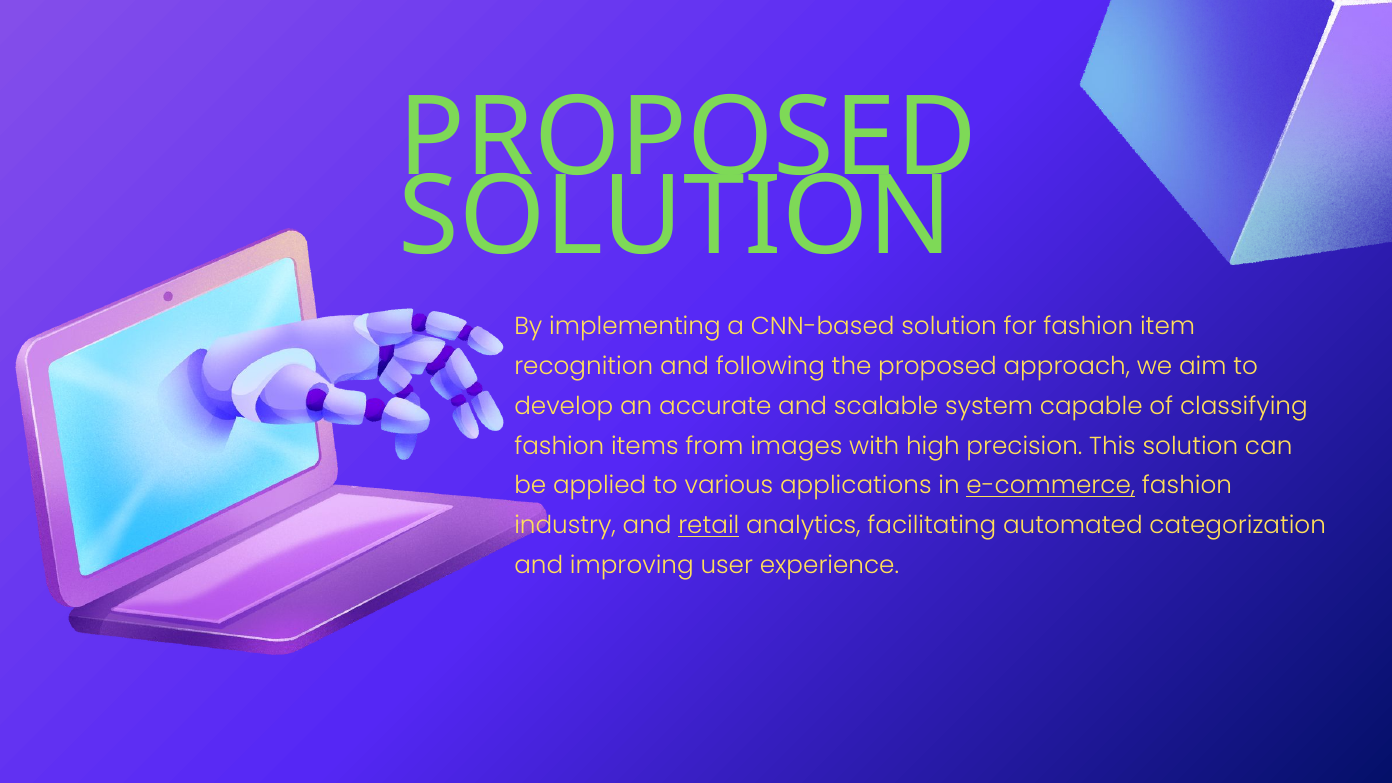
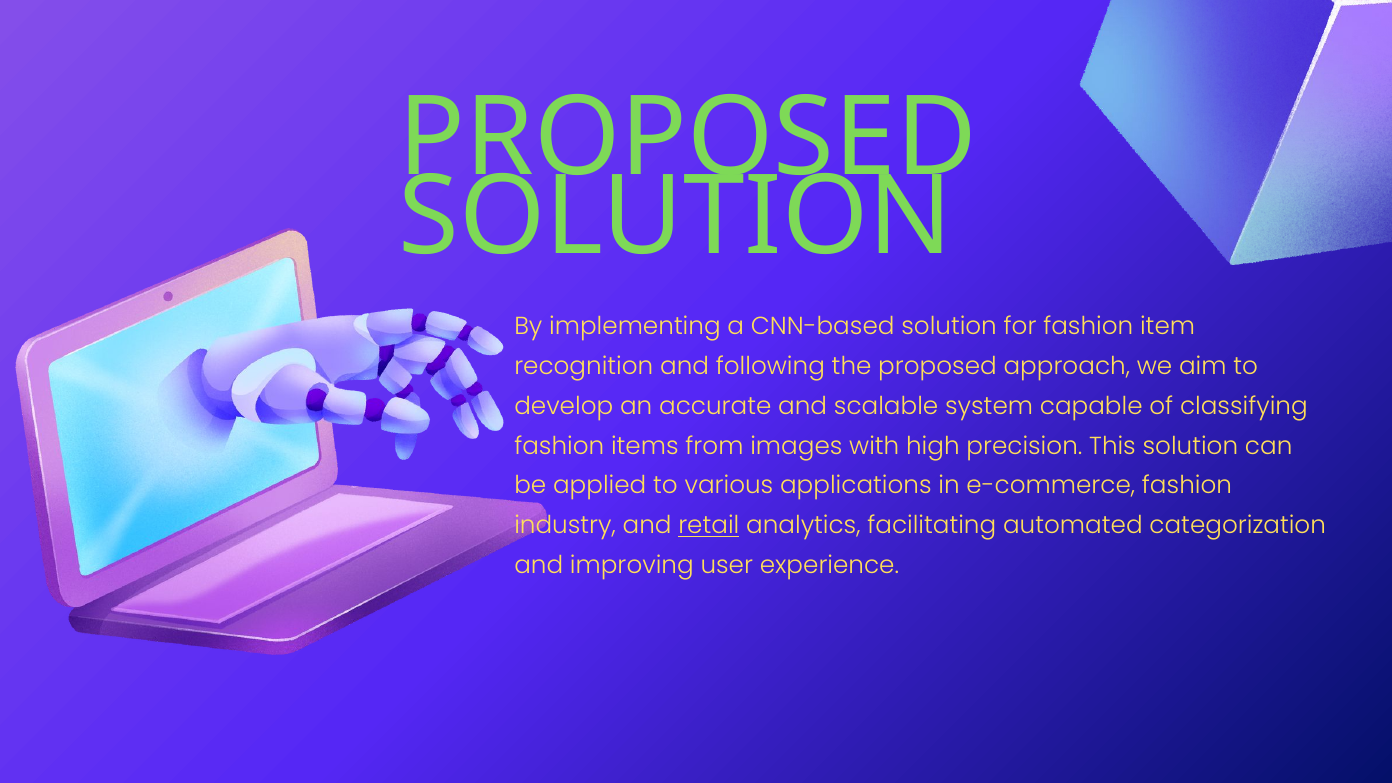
e-commerce underline: present -> none
